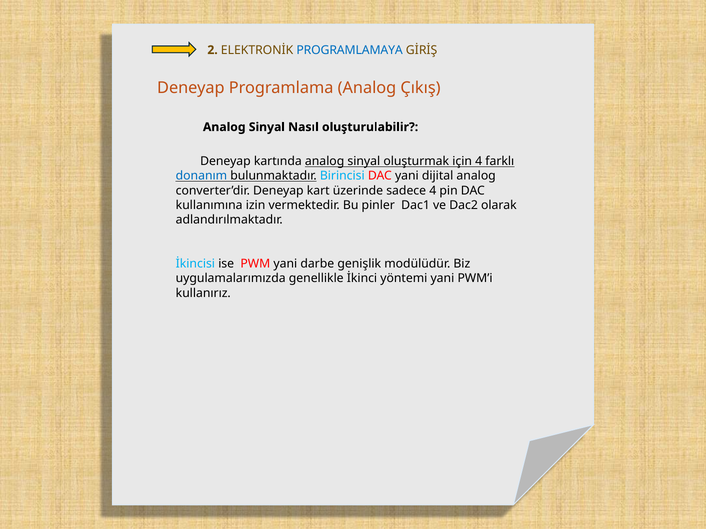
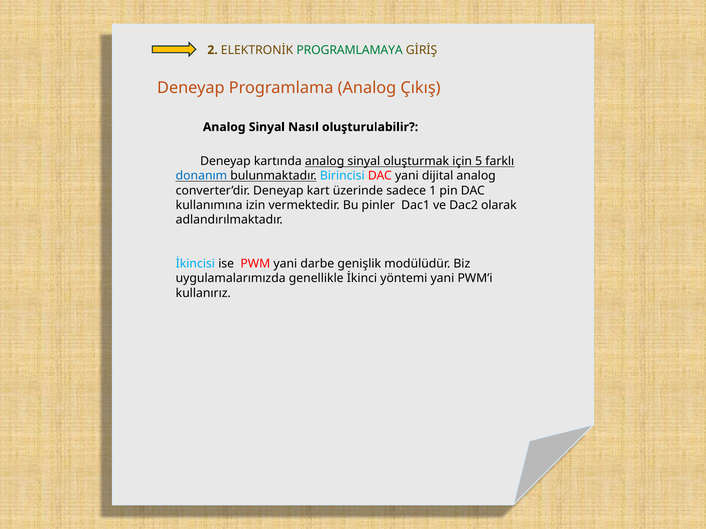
PROGRAMLAMAYA colour: blue -> green
için 4: 4 -> 5
sadece 4: 4 -> 1
